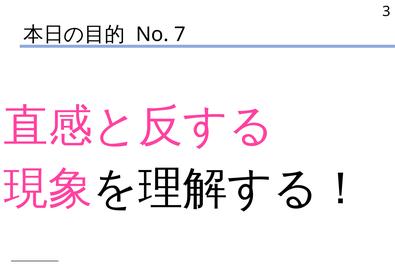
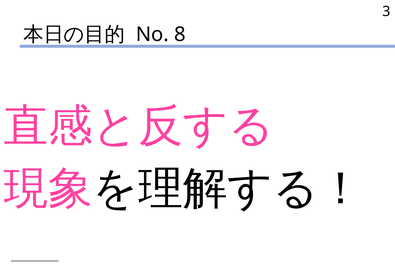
7: 7 -> 8
